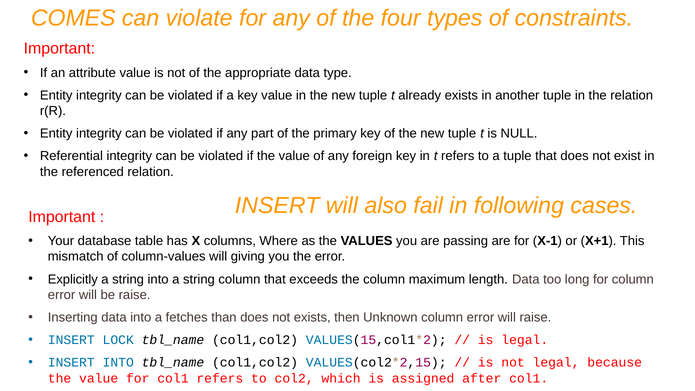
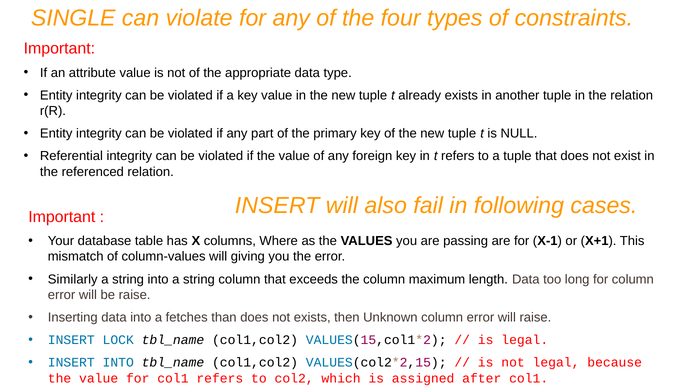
COMES: COMES -> SINGLE
Explicitly: Explicitly -> Similarly
